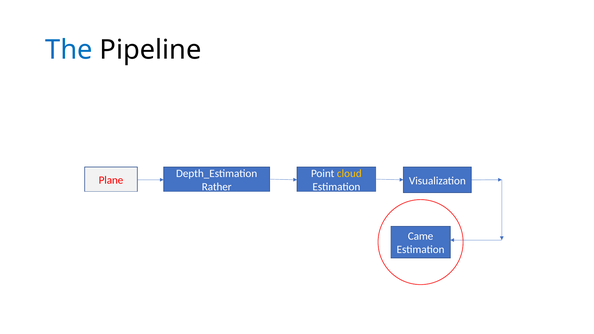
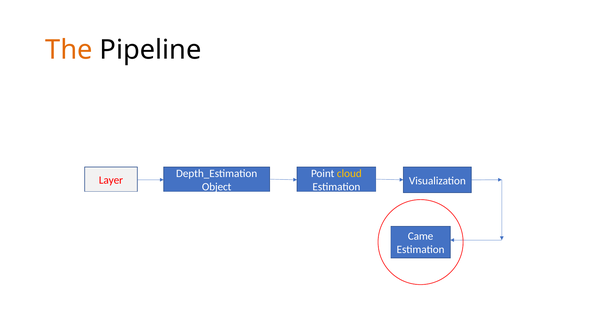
The colour: blue -> orange
Plane: Plane -> Layer
Rather: Rather -> Object
